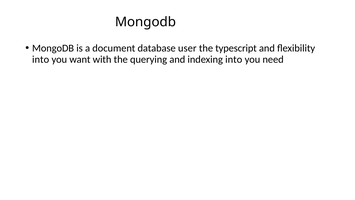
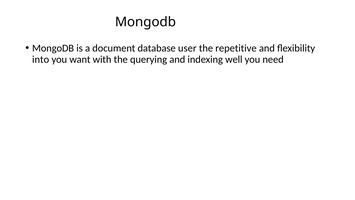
typescript: typescript -> repetitive
indexing into: into -> well
